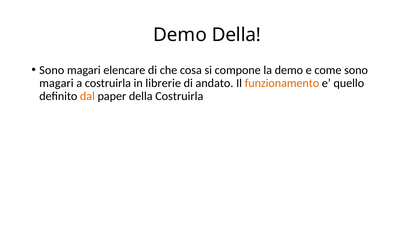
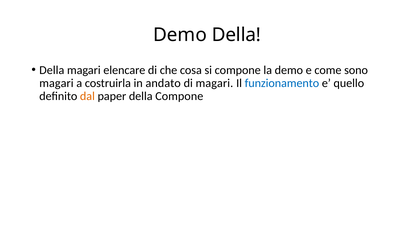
Sono at (52, 70): Sono -> Della
librerie: librerie -> andato
di andato: andato -> magari
funzionamento colour: orange -> blue
della Costruirla: Costruirla -> Compone
